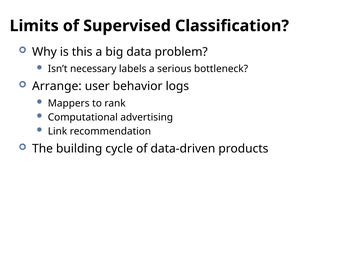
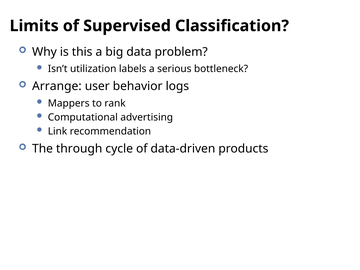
necessary: necessary -> utilization
building: building -> through
